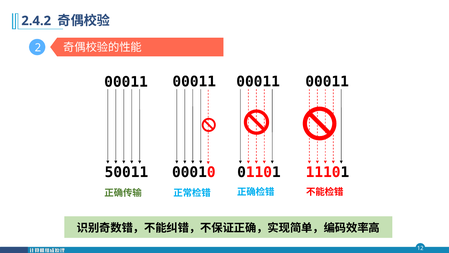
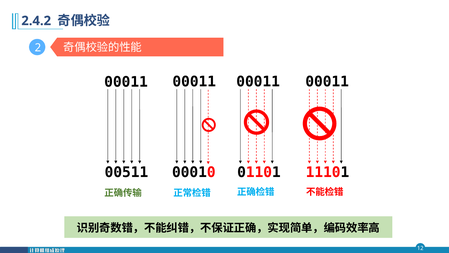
50011: 50011 -> 00511
